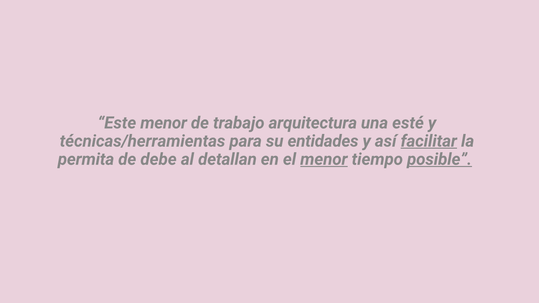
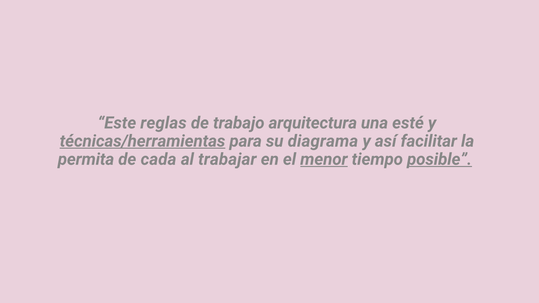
Este menor: menor -> reglas
técnicas/herramientas underline: none -> present
entidades: entidades -> diagrama
facilitar underline: present -> none
debe: debe -> cada
detallan: detallan -> trabajar
